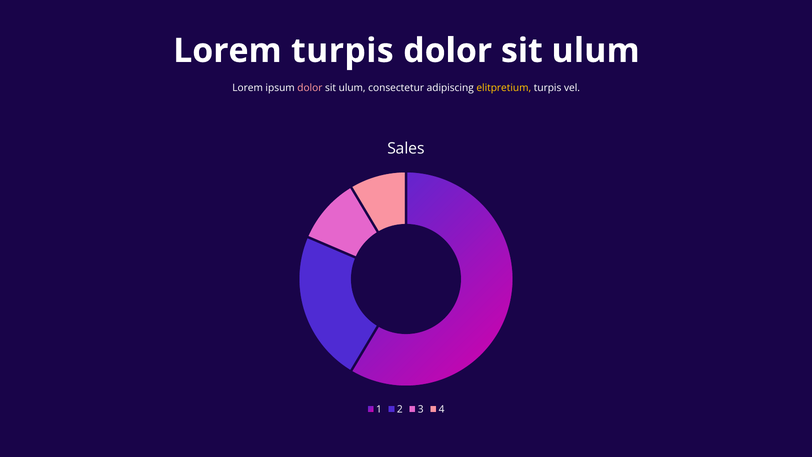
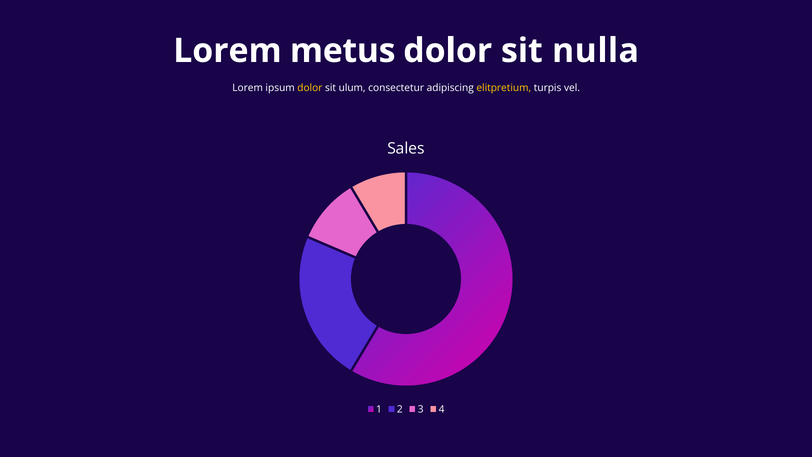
Lorem turpis: turpis -> metus
ulum at (596, 51): ulum -> nulla
dolor at (310, 88) colour: pink -> yellow
